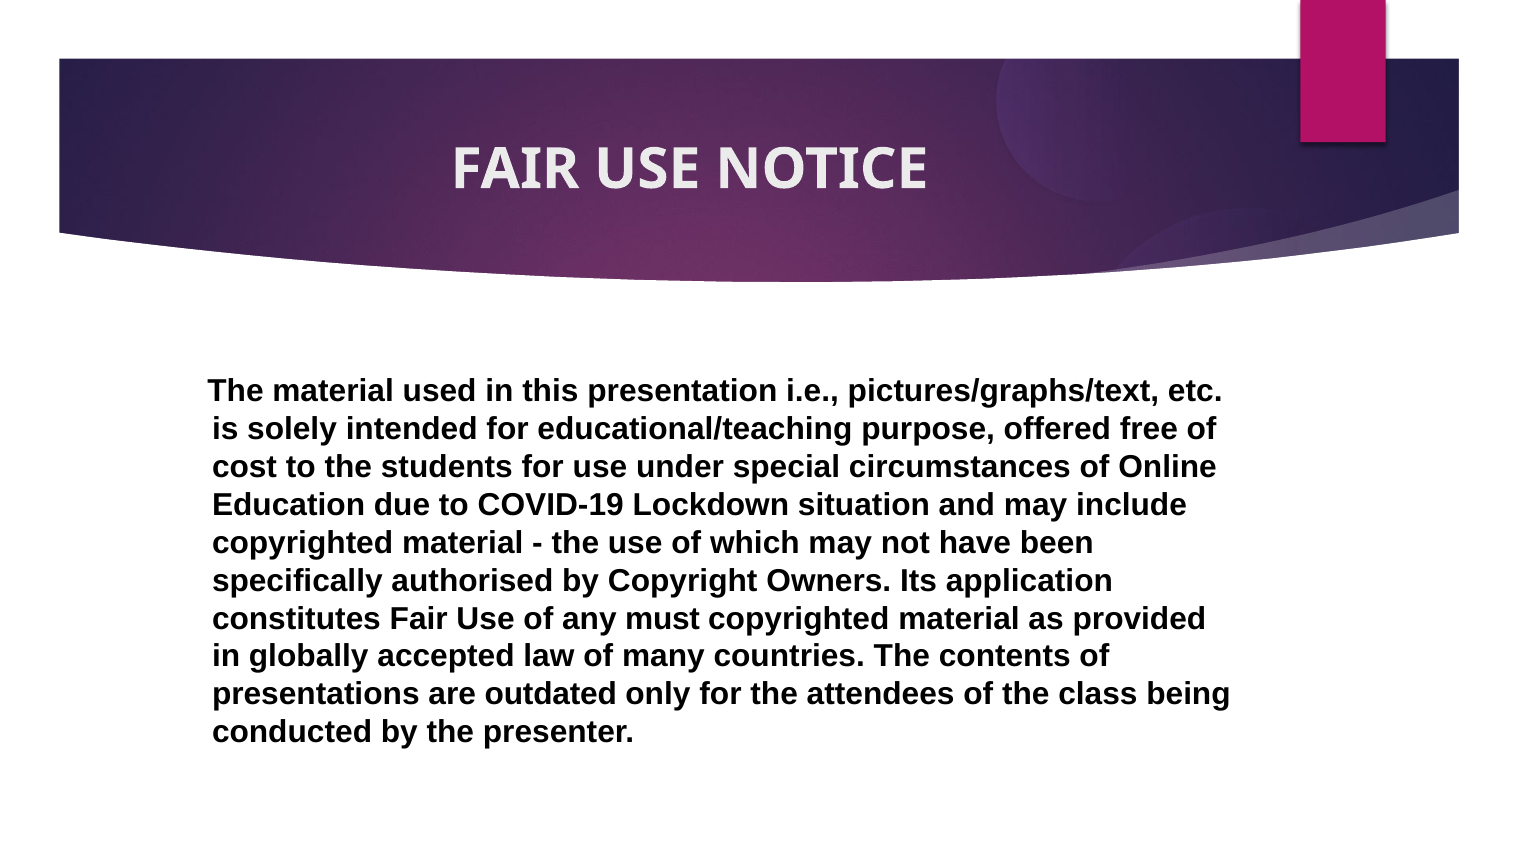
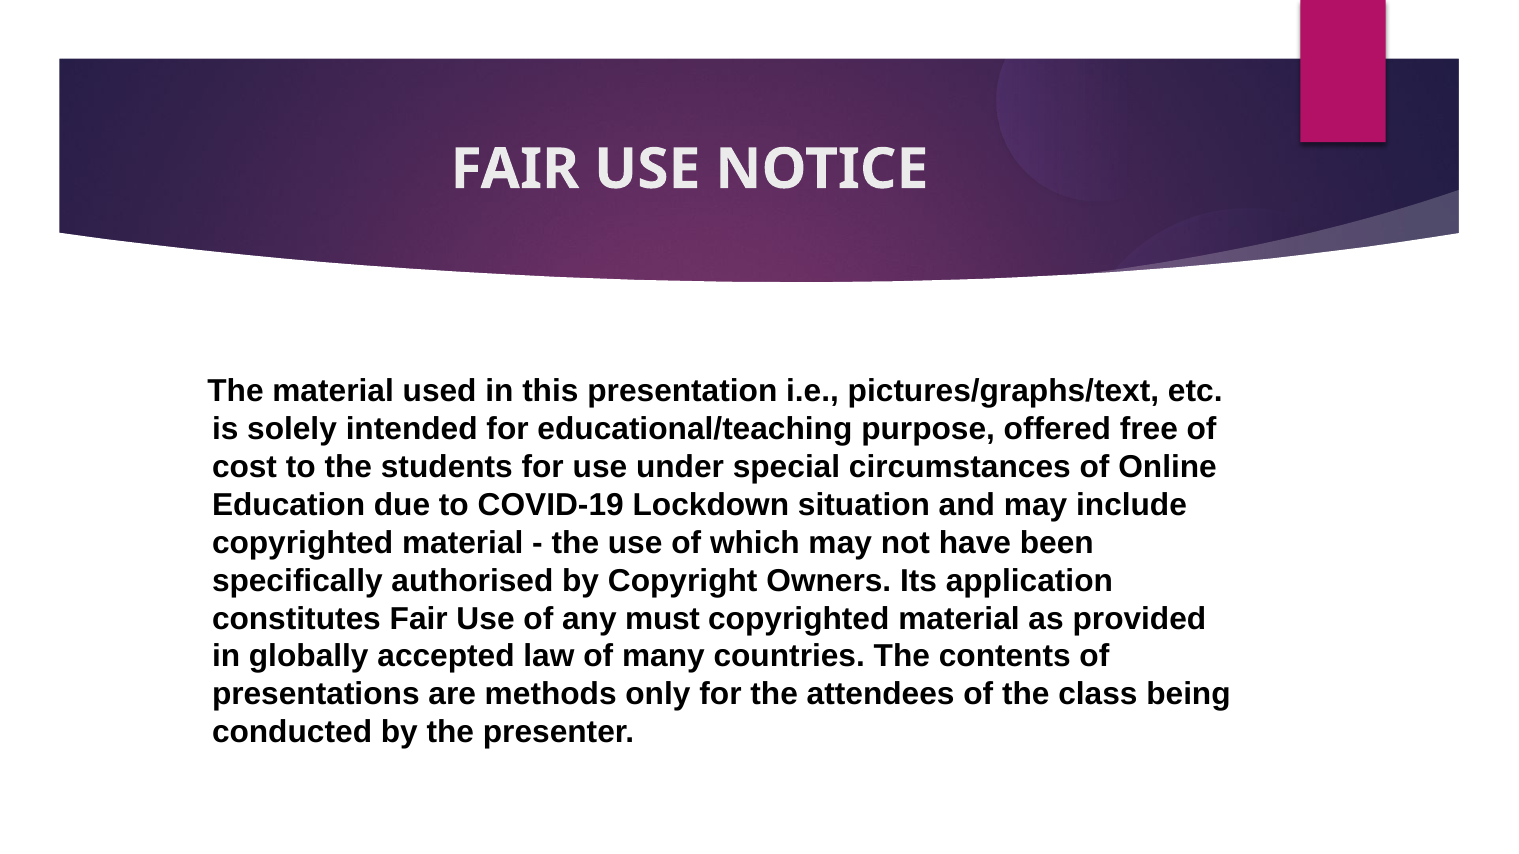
outdated: outdated -> methods
